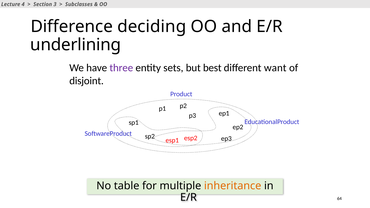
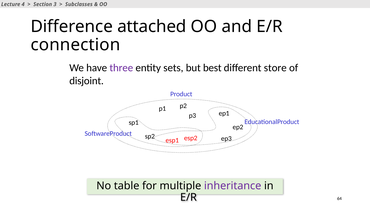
deciding: deciding -> attached
underlining: underlining -> connection
want: want -> store
inheritance colour: orange -> purple
